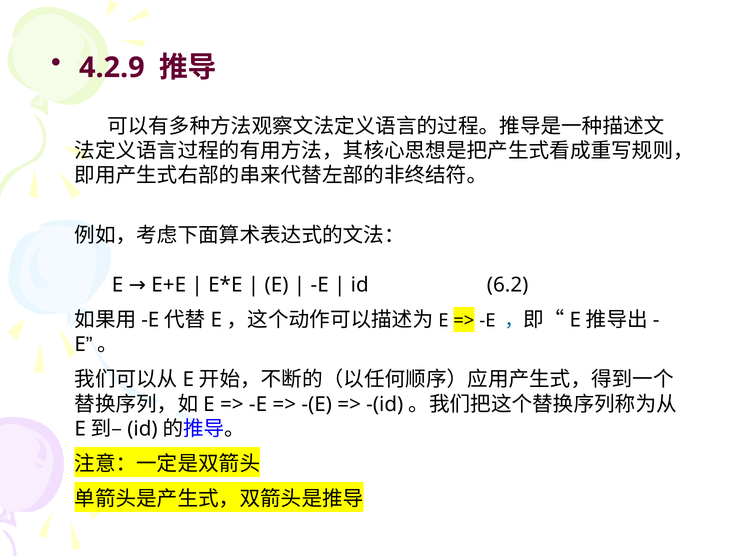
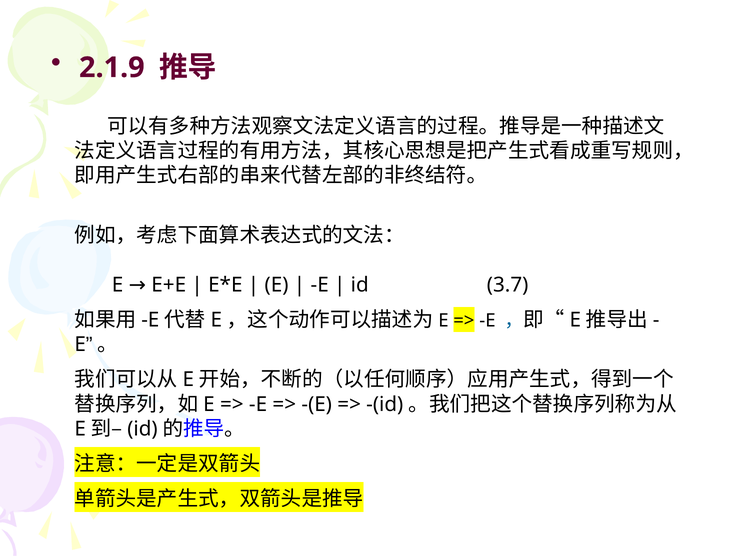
4.2.9: 4.2.9 -> 2.1.9
6.2: 6.2 -> 3.7
